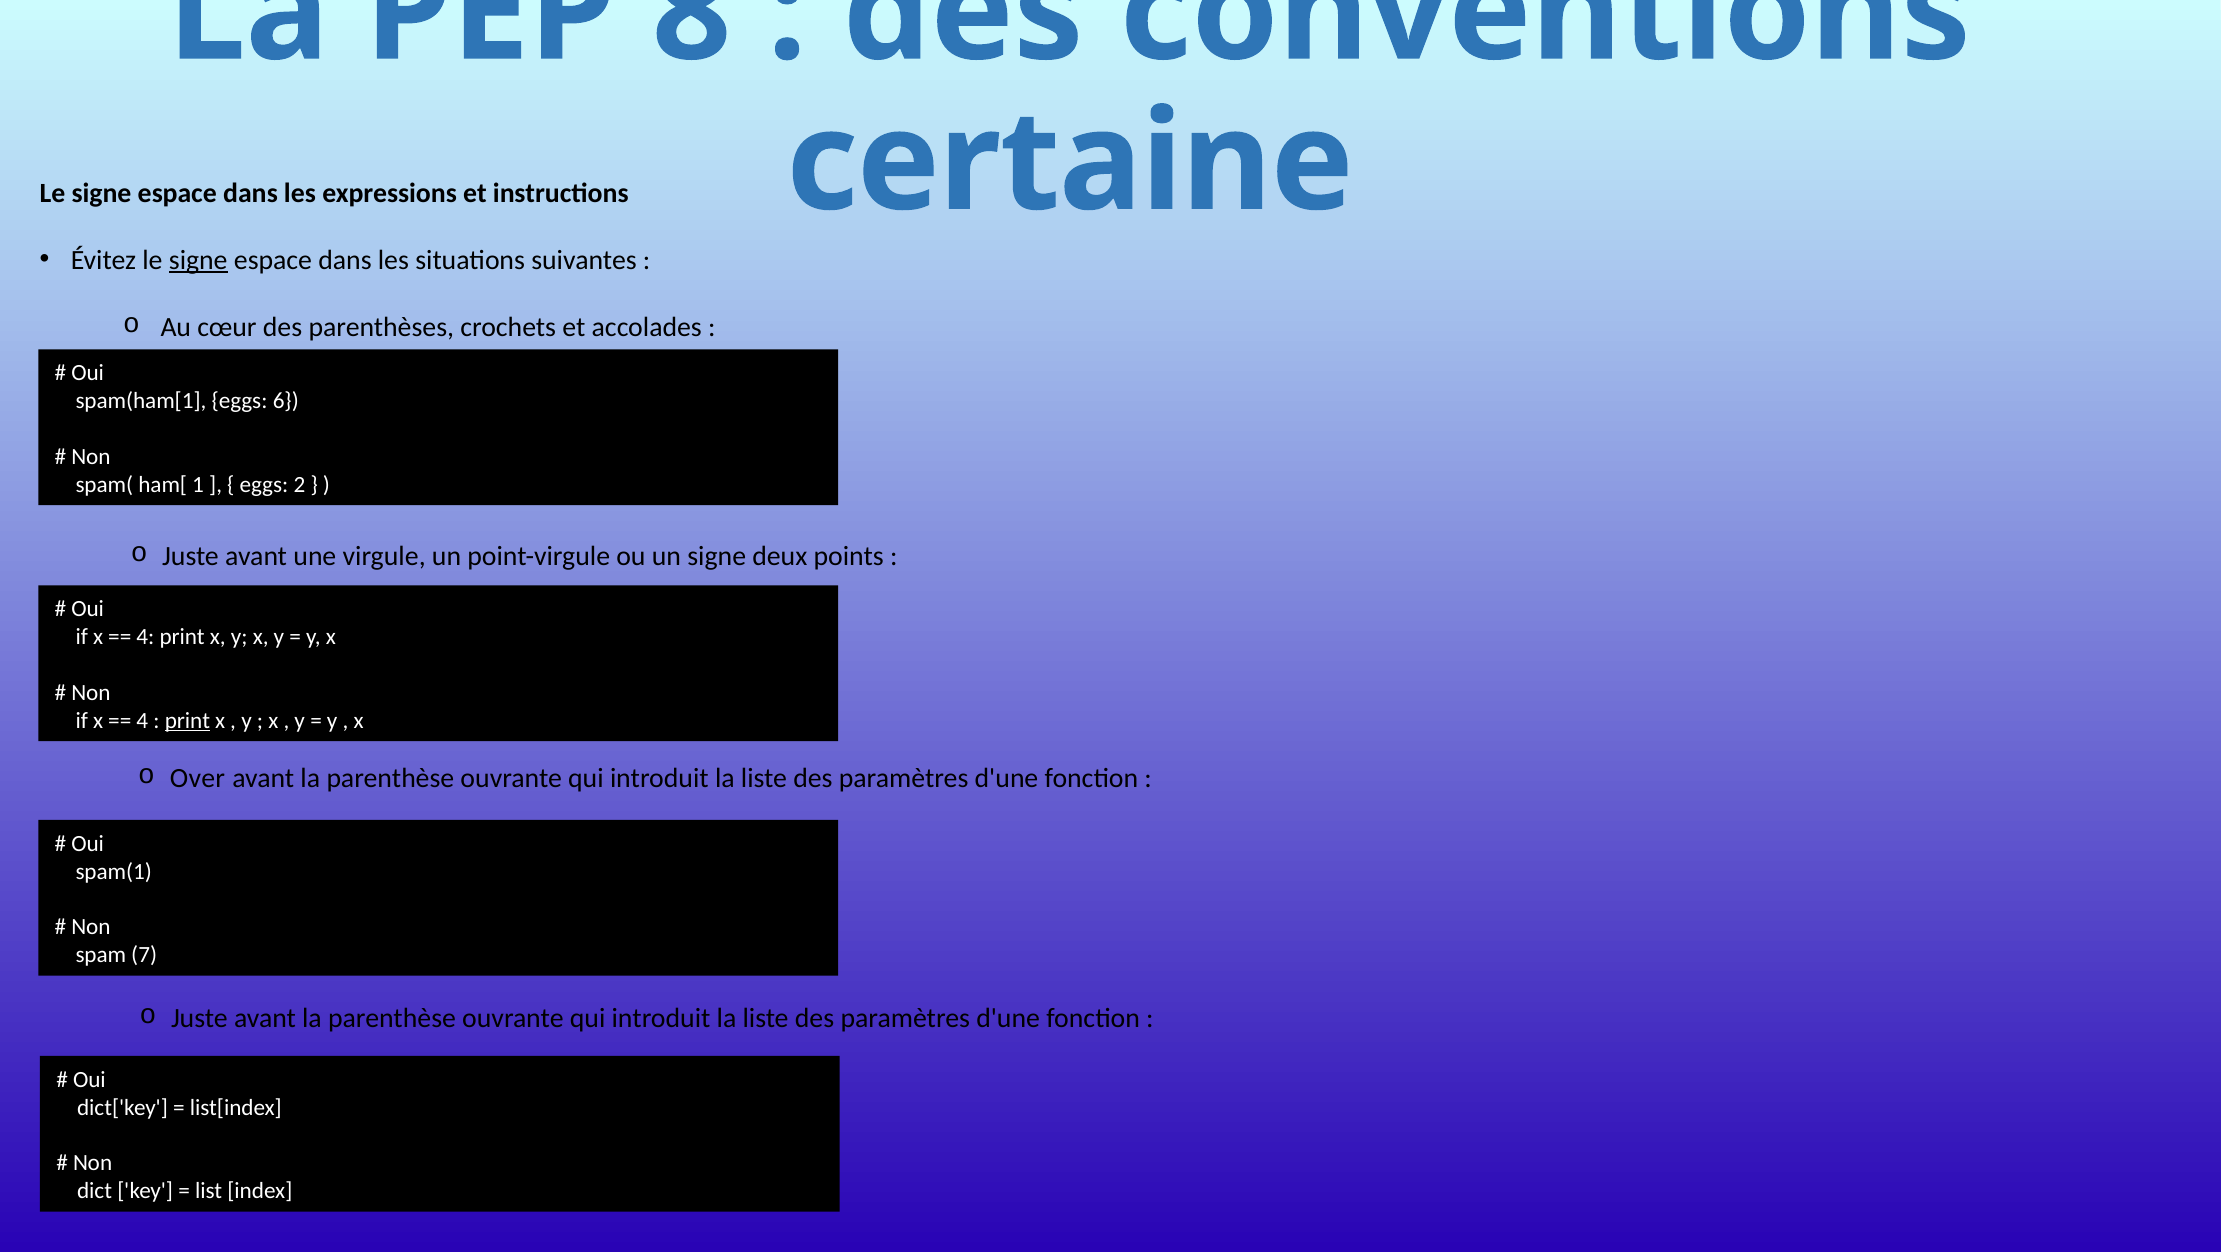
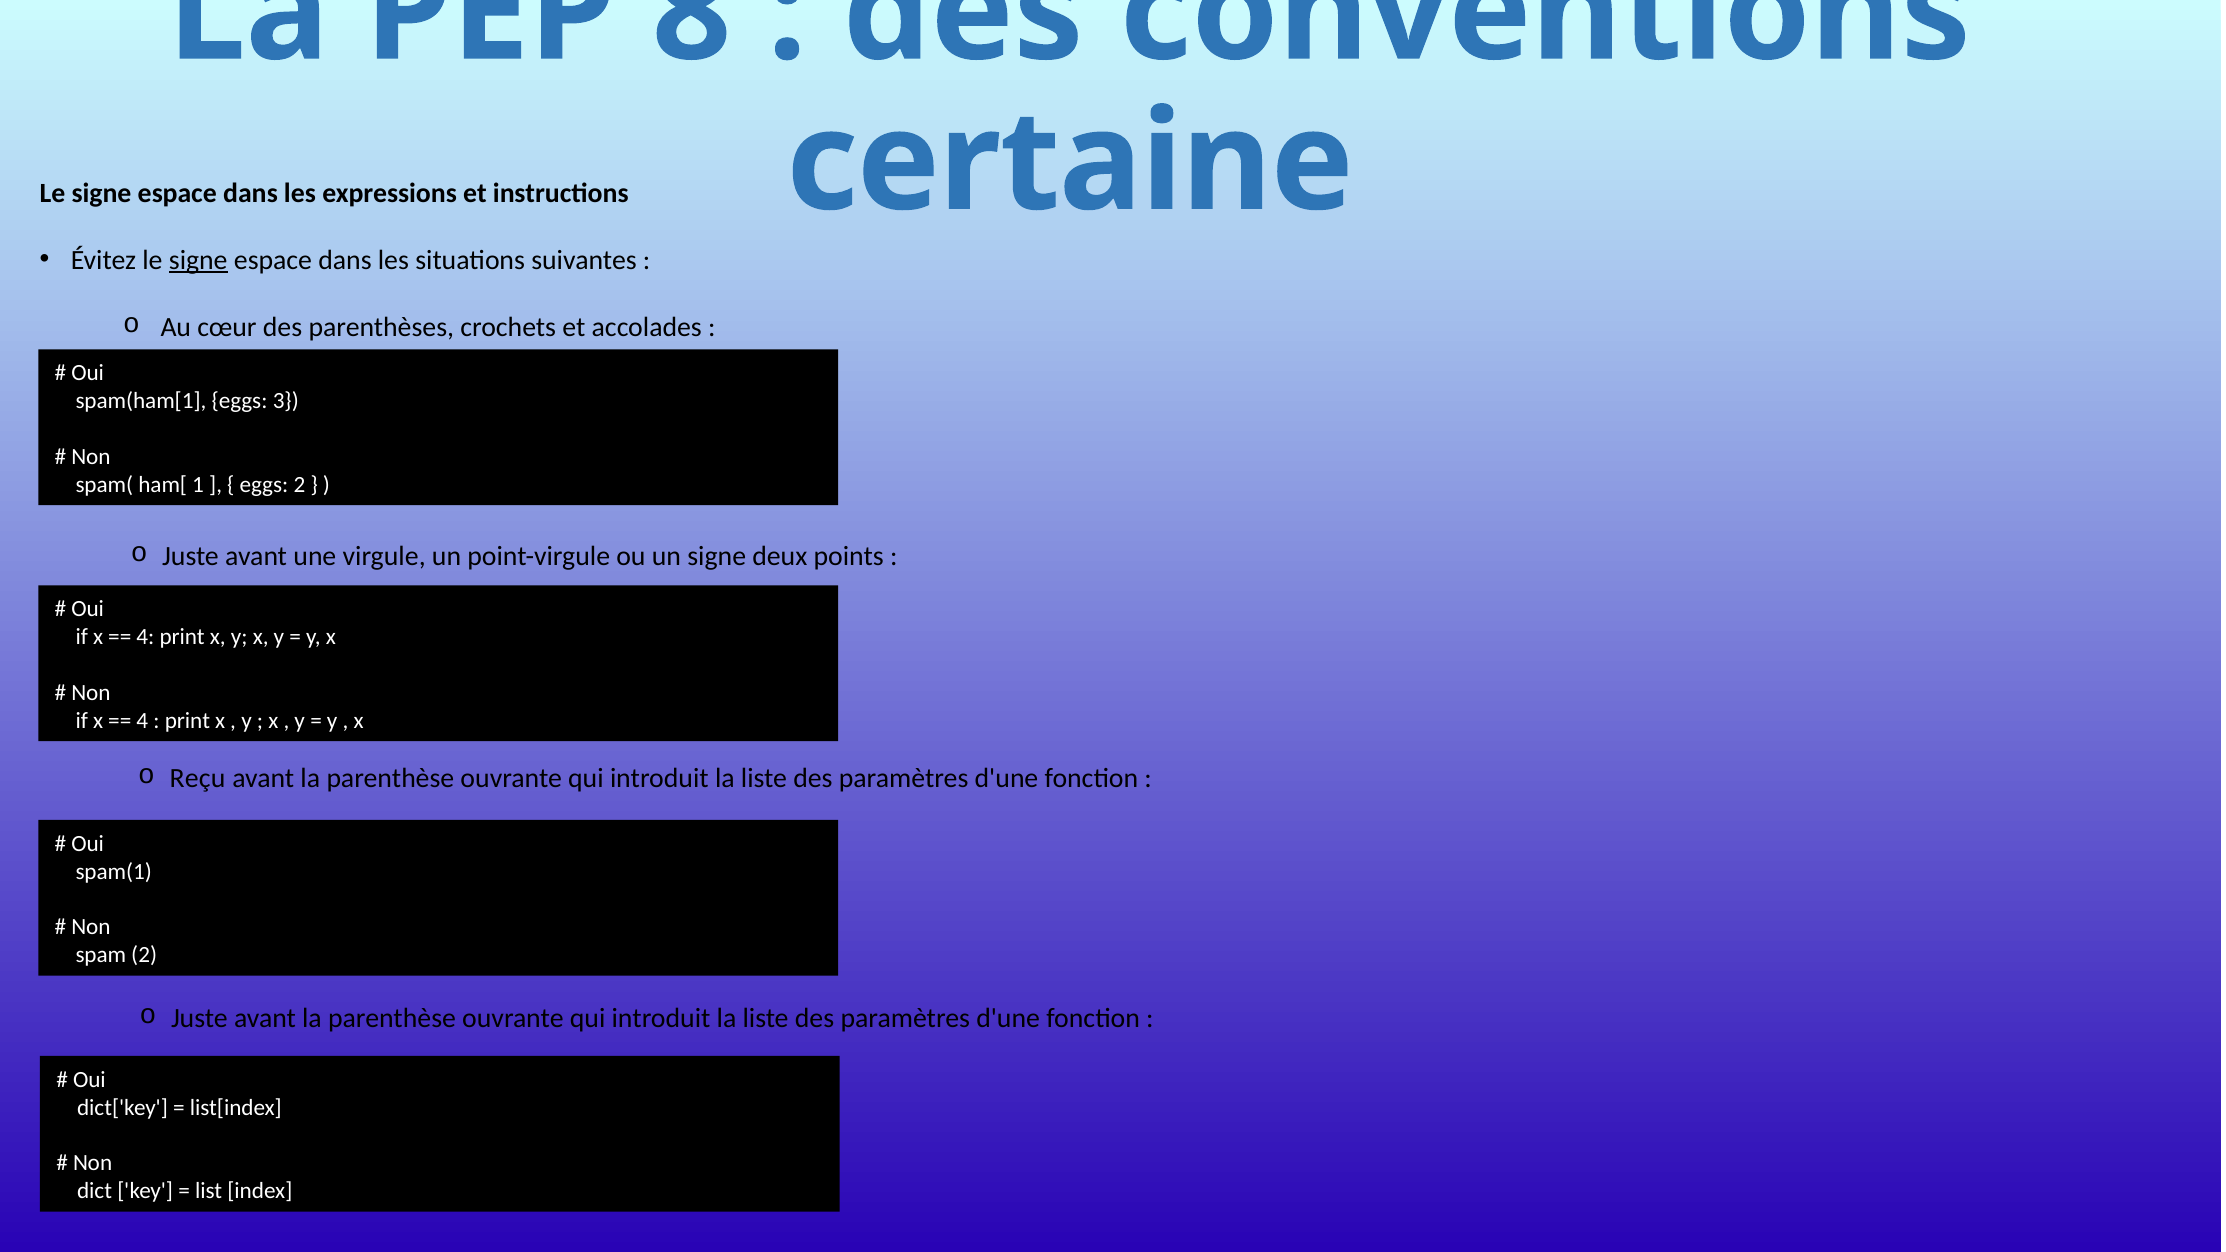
6: 6 -> 3
print at (187, 721) underline: present -> none
Over: Over -> Reçu
spam 7: 7 -> 2
